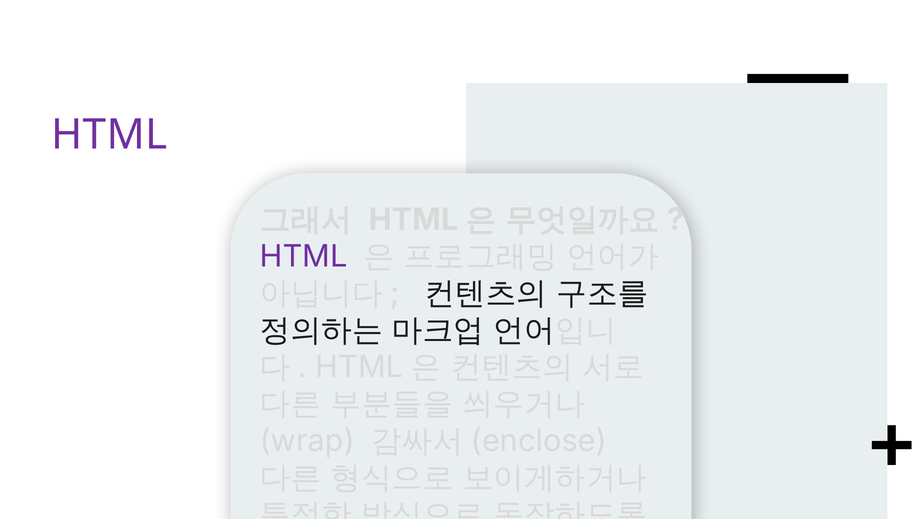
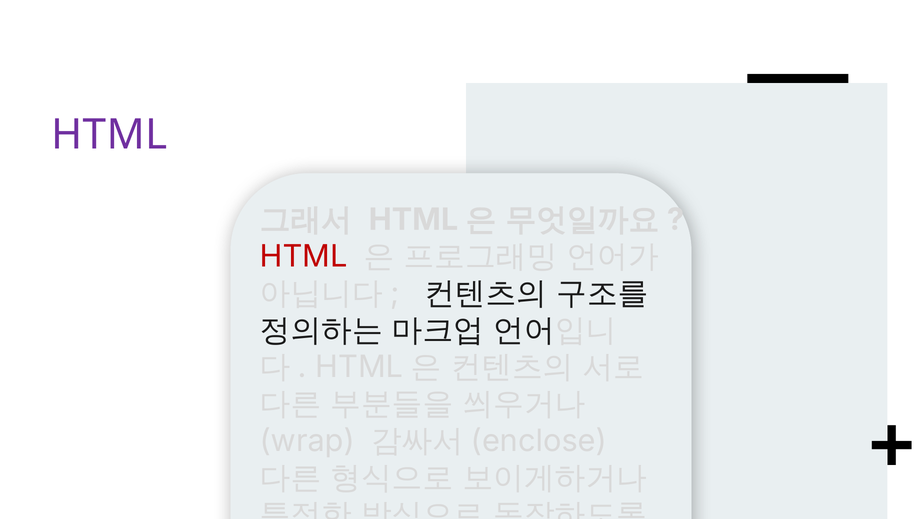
HTML at (304, 256) colour: purple -> red
